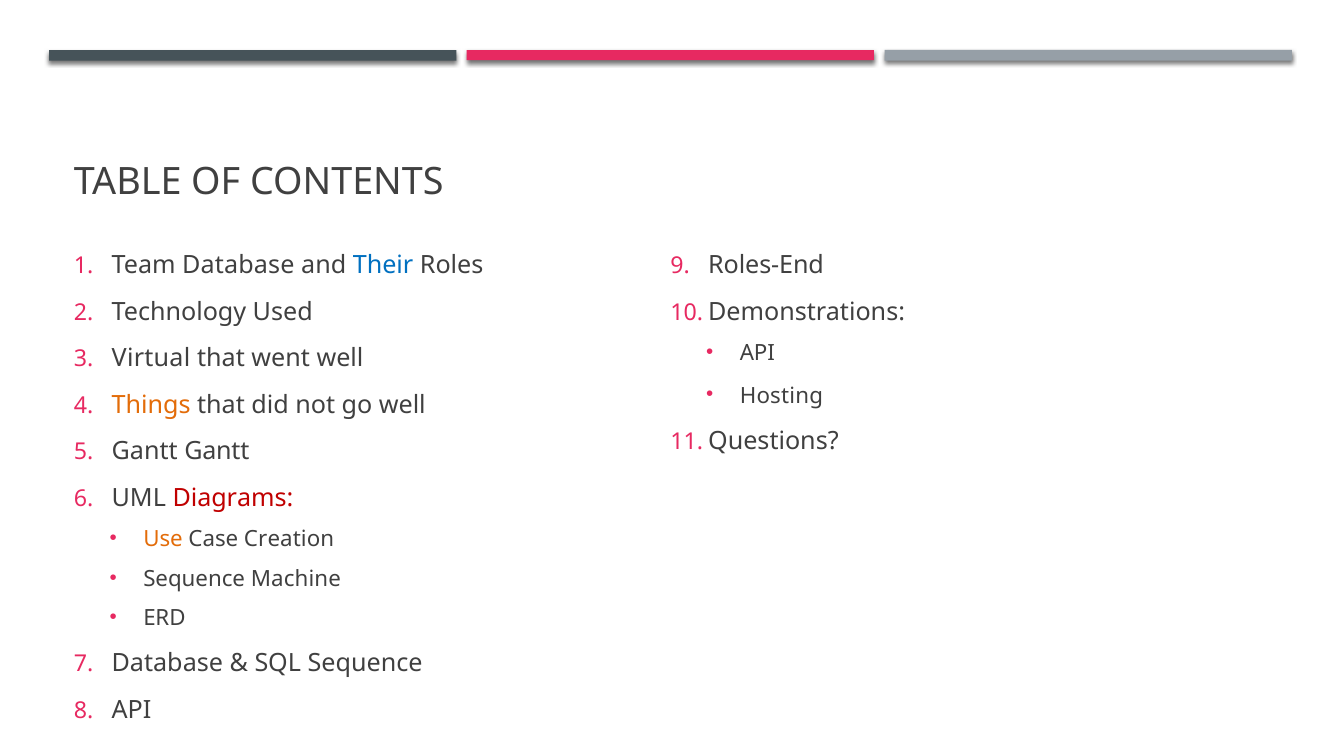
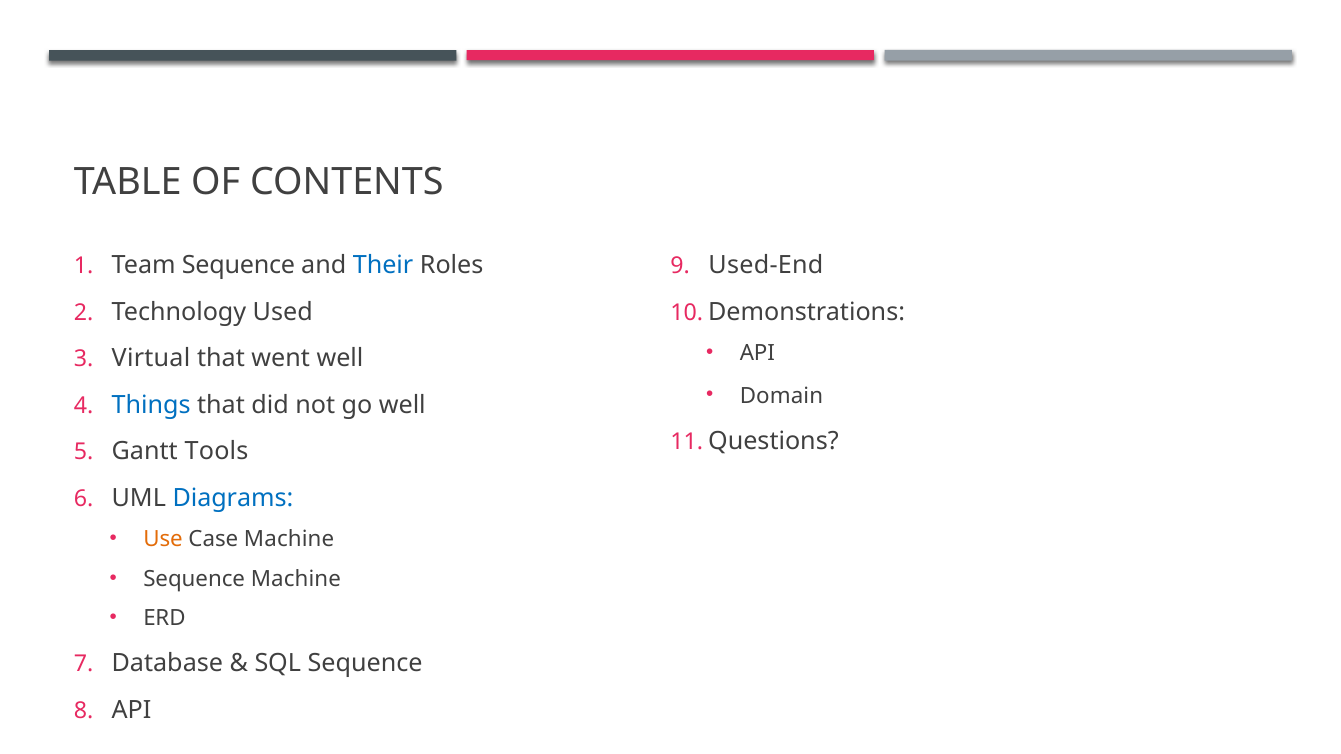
Team Database: Database -> Sequence
Roles-End: Roles-End -> Used-End
Hosting: Hosting -> Domain
Things colour: orange -> blue
Gantt Gantt: Gantt -> Tools
Diagrams colour: red -> blue
Case Creation: Creation -> Machine
